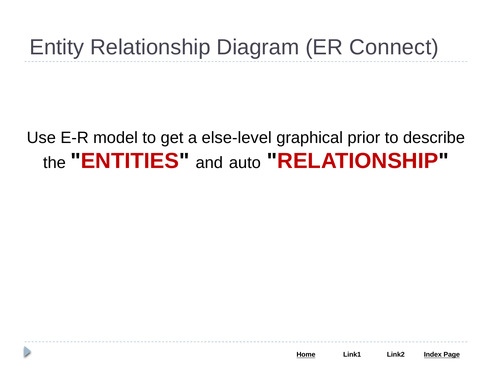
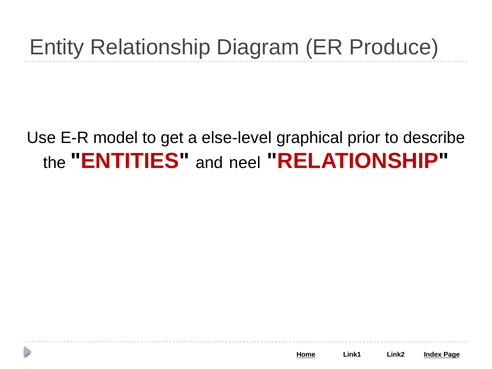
Connect: Connect -> Produce
auto: auto -> neel
